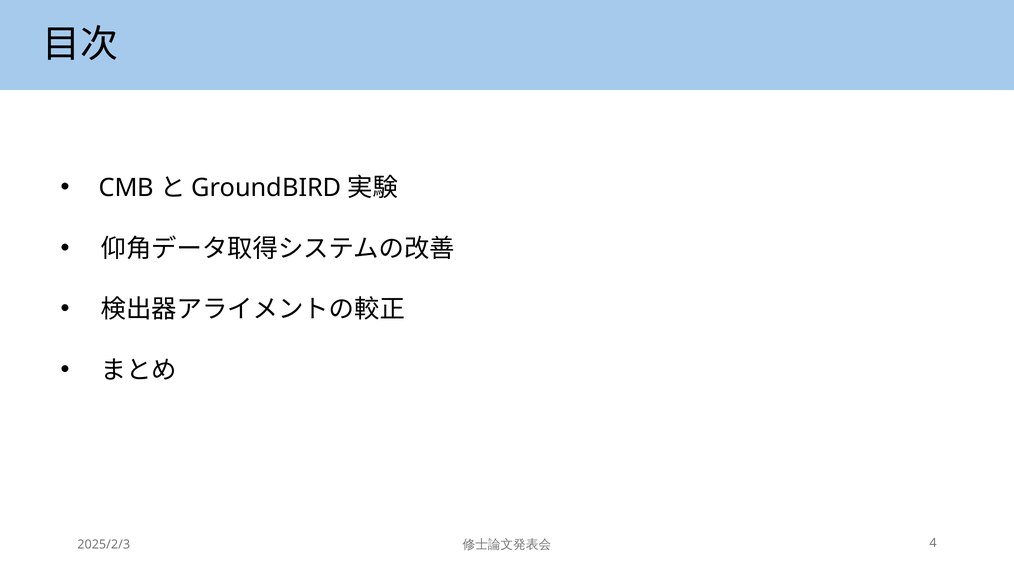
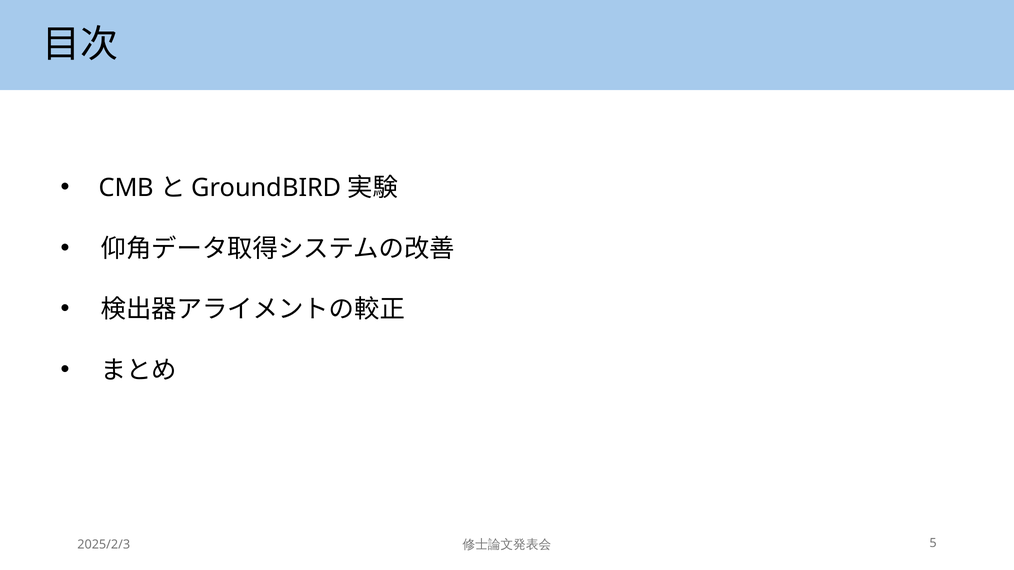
4: 4 -> 5
